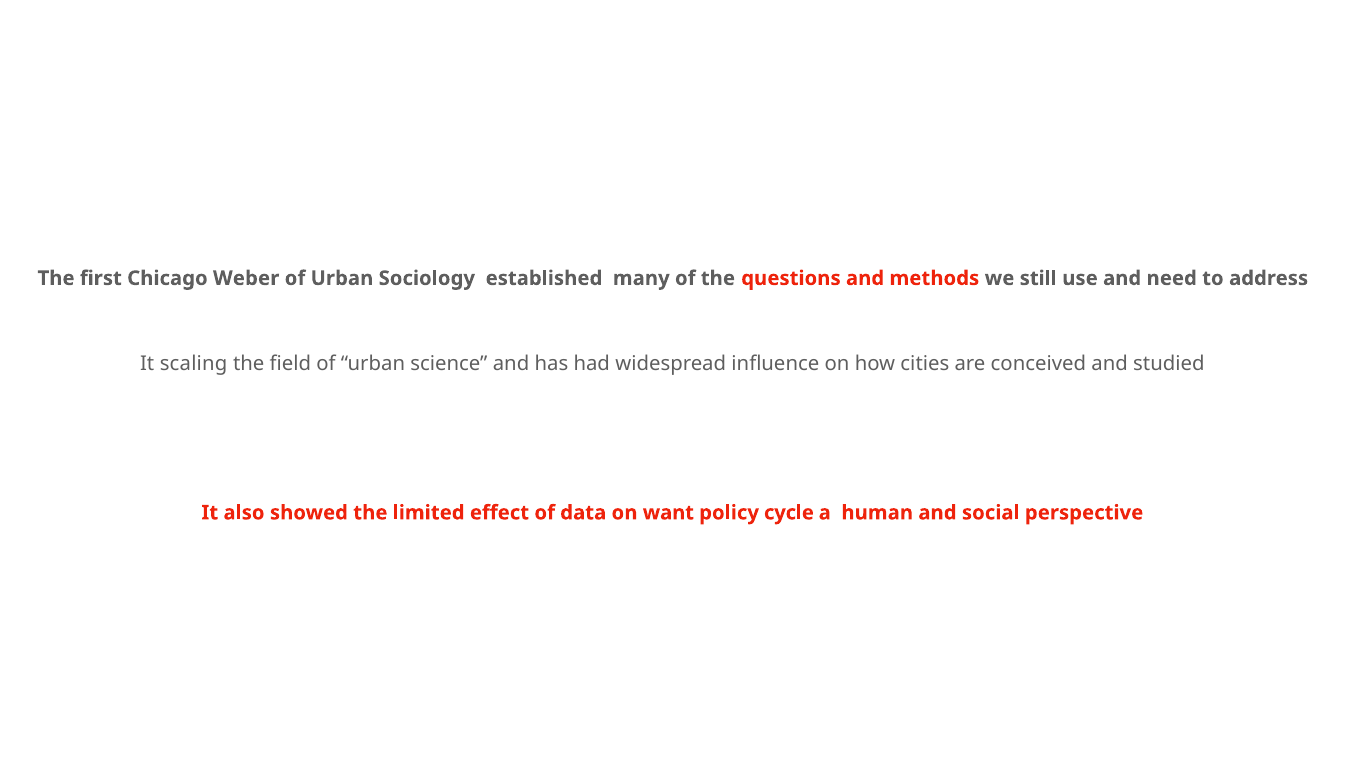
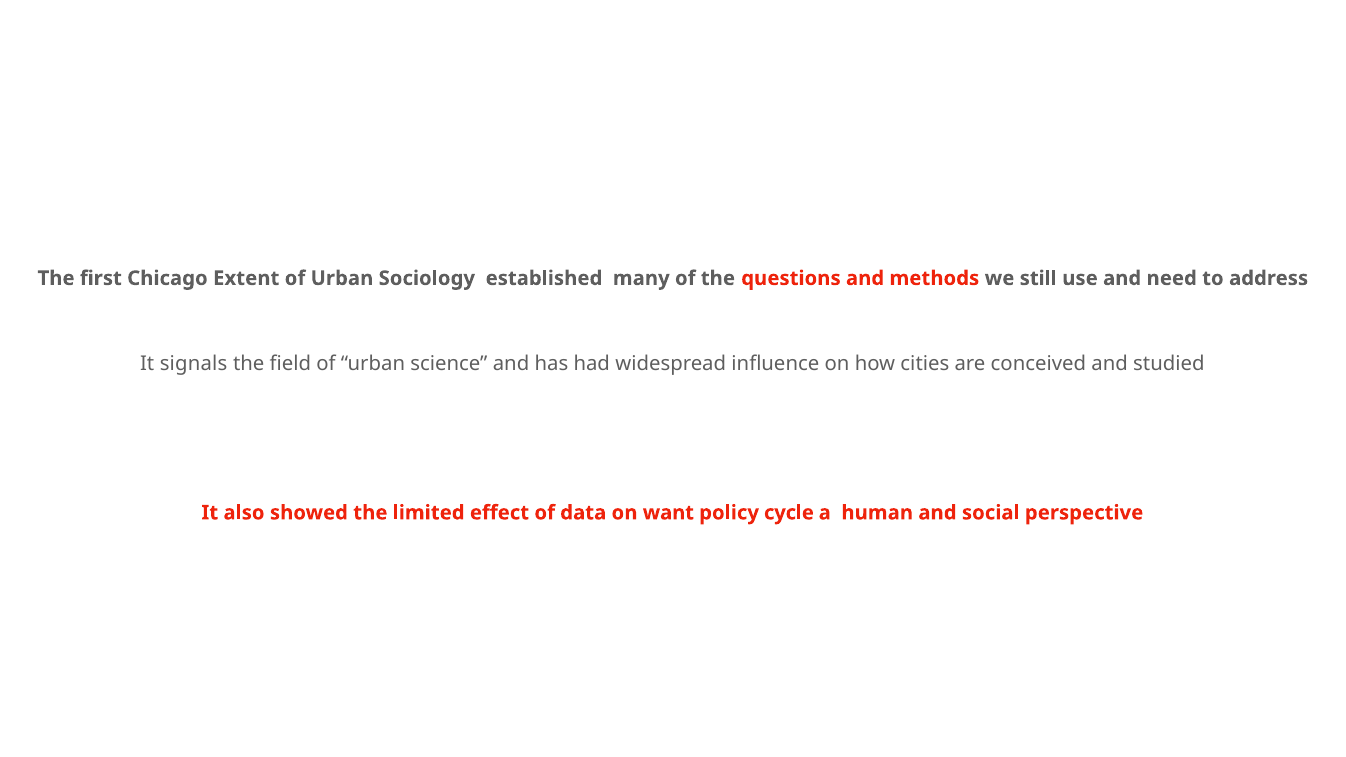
Weber: Weber -> Extent
scaling: scaling -> signals
